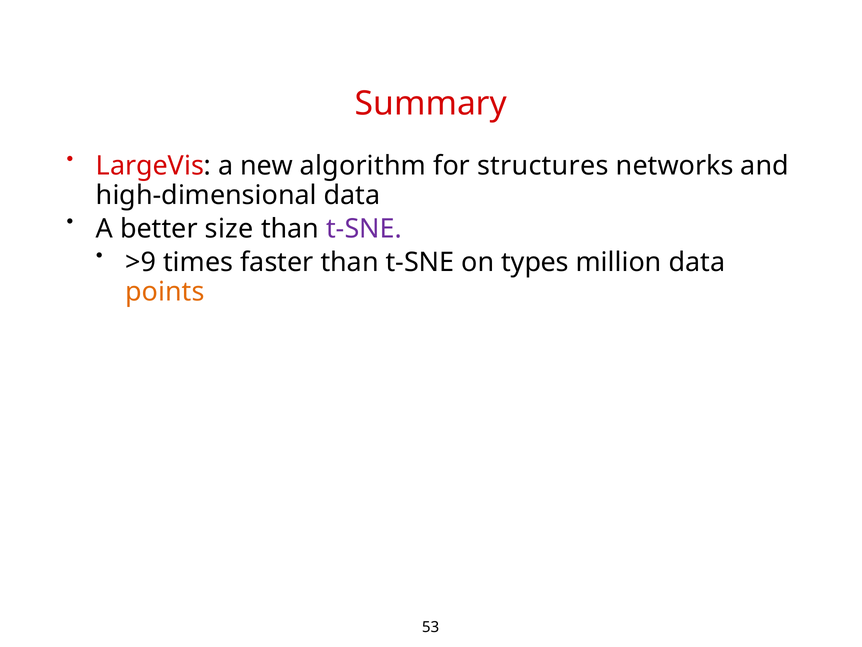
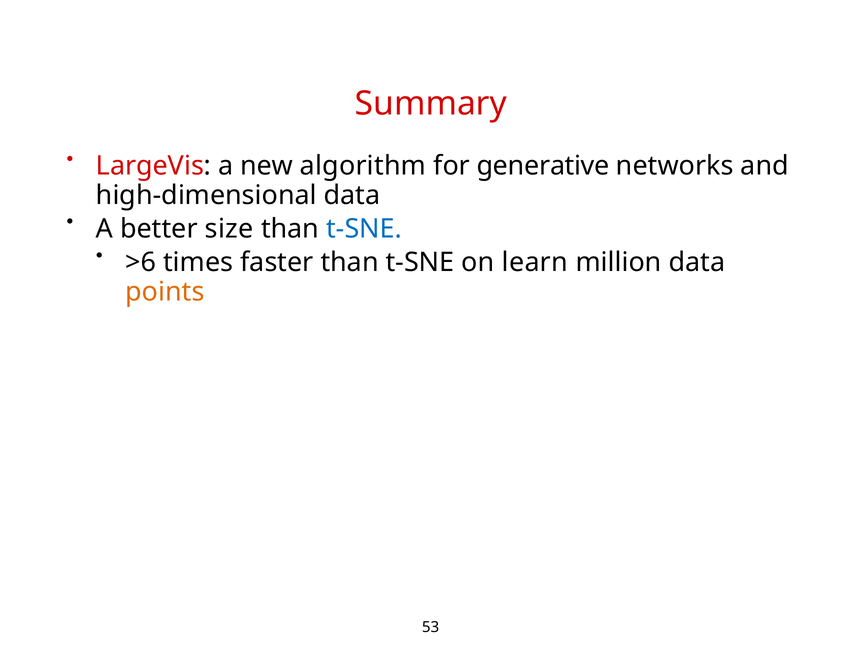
structures: structures -> generative
t-SNE at (364, 229) colour: purple -> blue
>9: >9 -> >6
types: types -> learn
